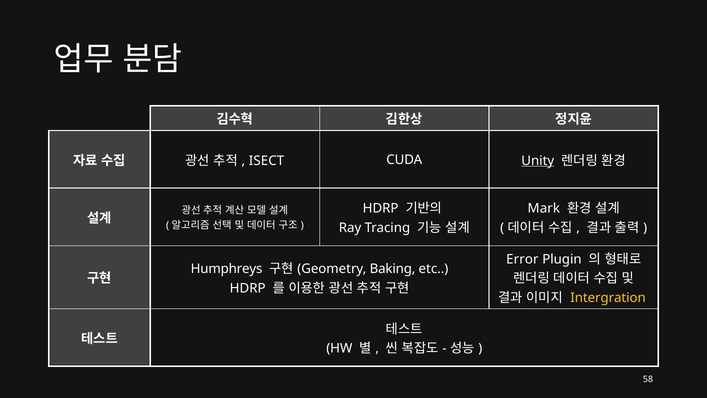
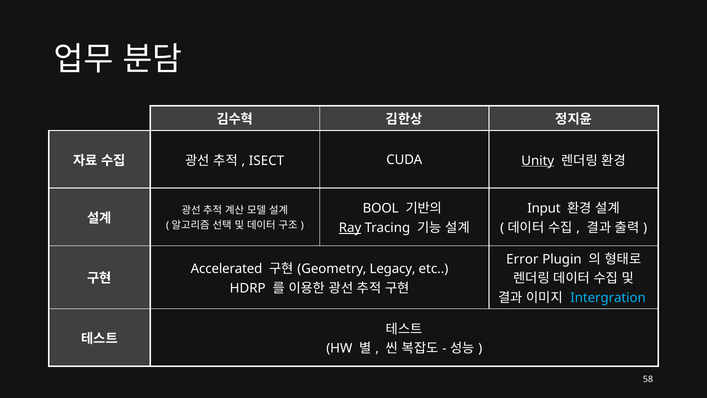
HDRP at (381, 208): HDRP -> BOOL
Mark: Mark -> Input
Ray underline: none -> present
Humphreys: Humphreys -> Accelerated
Baking: Baking -> Legacy
Intergration colour: yellow -> light blue
